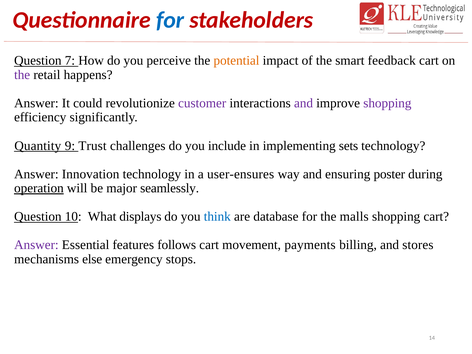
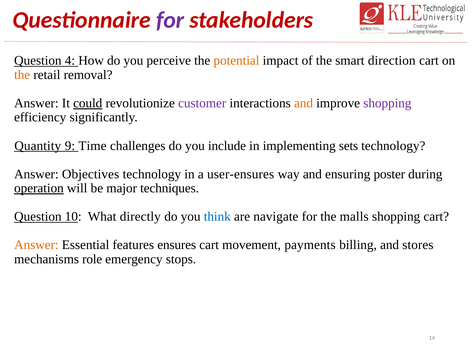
for at (170, 20) colour: blue -> purple
7: 7 -> 4
feedback: feedback -> direction
the at (22, 75) colour: purple -> orange
happens: happens -> removal
could underline: none -> present
and at (304, 103) colour: purple -> orange
Trust: Trust -> Time
Innovation: Innovation -> Objectives
seamlessly: seamlessly -> techniques
displays: displays -> directly
database: database -> navigate
Answer at (36, 245) colour: purple -> orange
follows: follows -> ensures
else: else -> role
